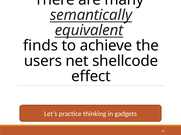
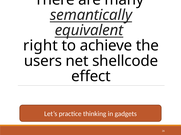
finds: finds -> right
